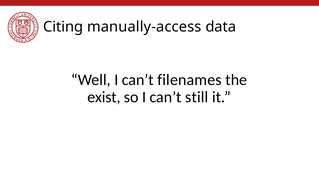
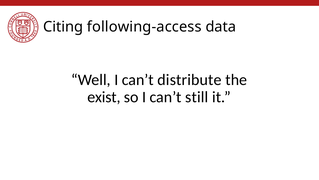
manually-access: manually-access -> following-access
filenames: filenames -> distribute
